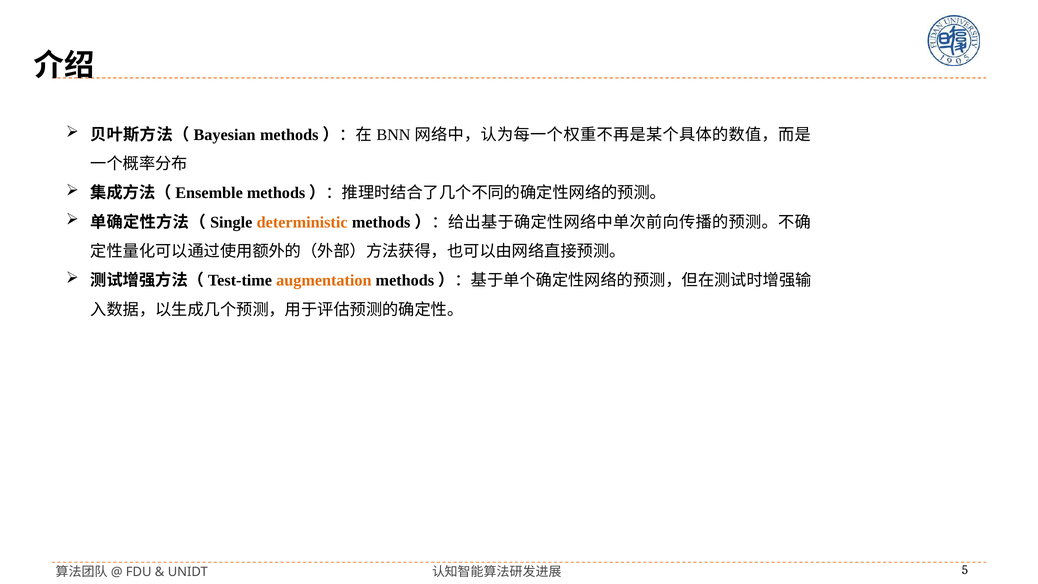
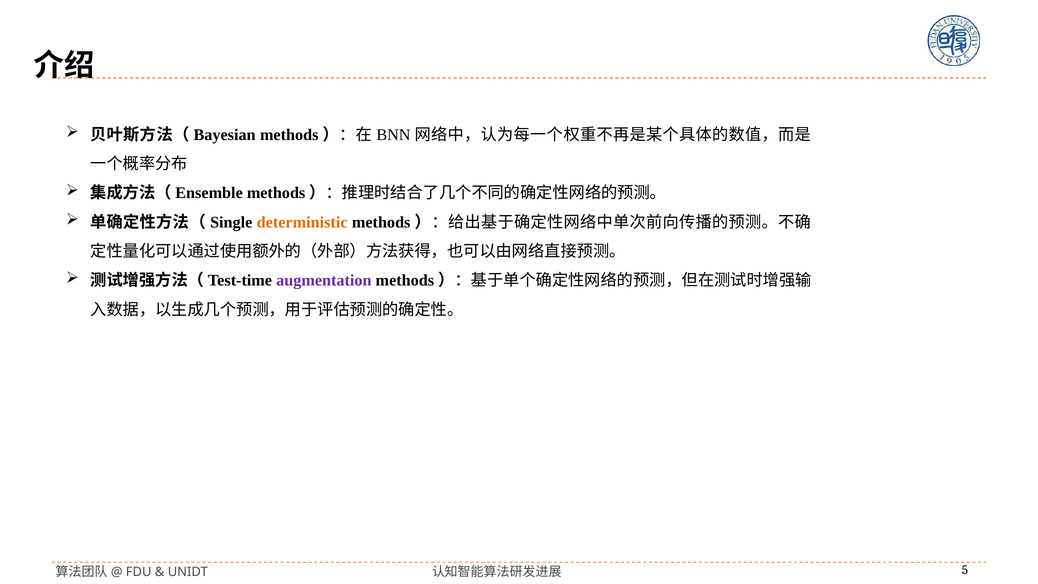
augmentation colour: orange -> purple
